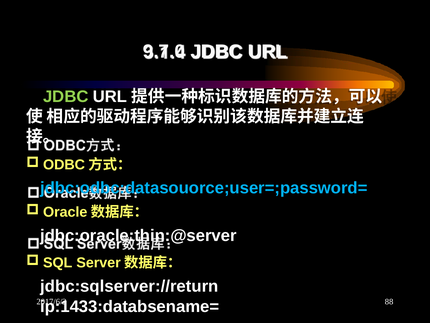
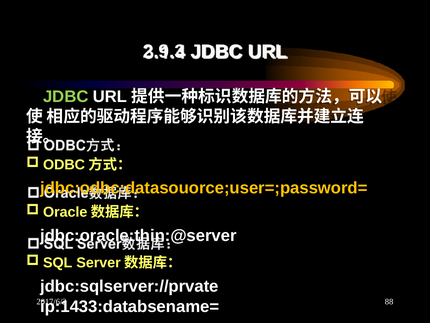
9.7.0: 9.7.0 -> 2.9.3
jdbc:odbc:datasouorce;user=;password= colour: light blue -> yellow
jdbc:sqlserver://return: jdbc:sqlserver://return -> jdbc:sqlserver://prvate
